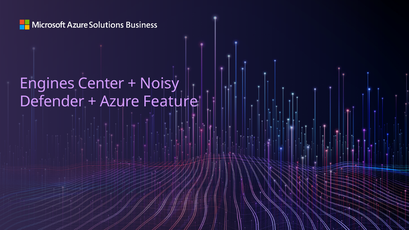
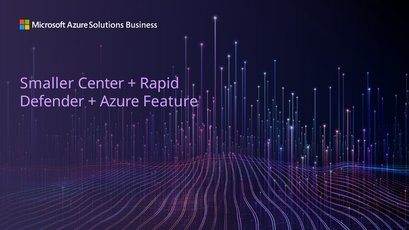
Engines: Engines -> Smaller
Noisy: Noisy -> Rapid
